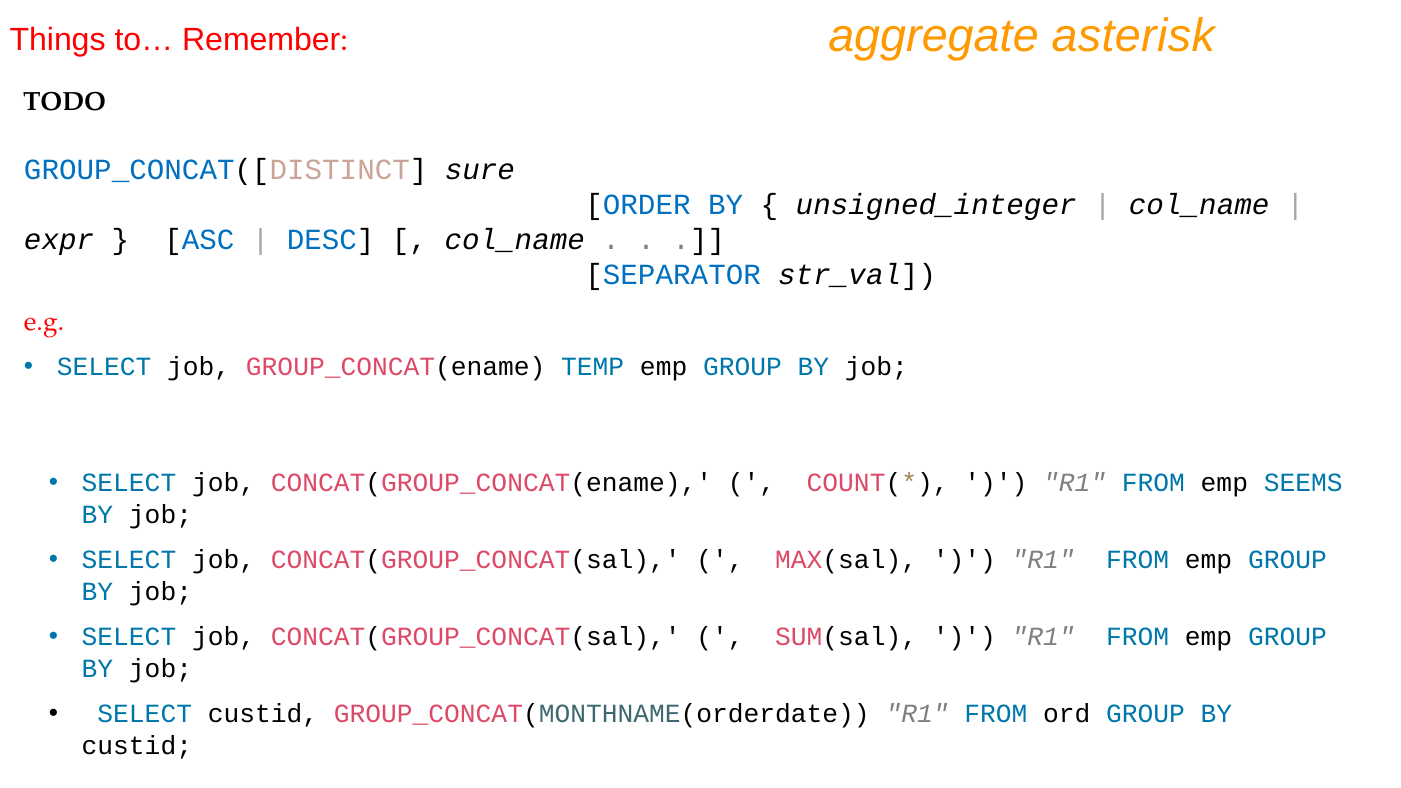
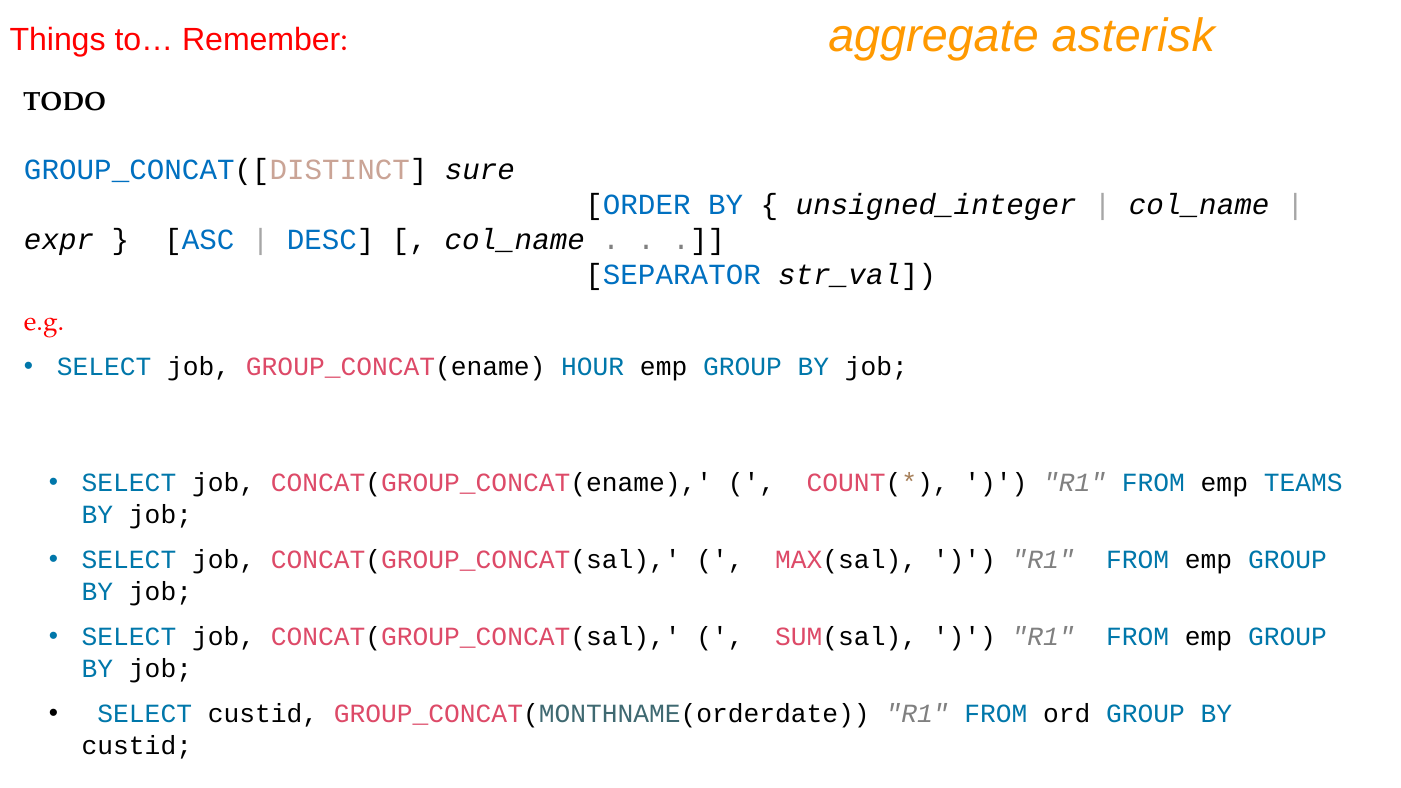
TEMP: TEMP -> HOUR
SEEMS: SEEMS -> TEAMS
